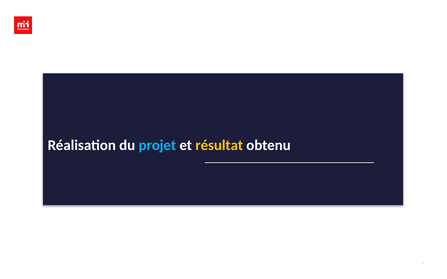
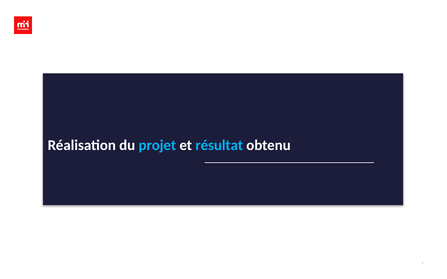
résultat colour: yellow -> light blue
